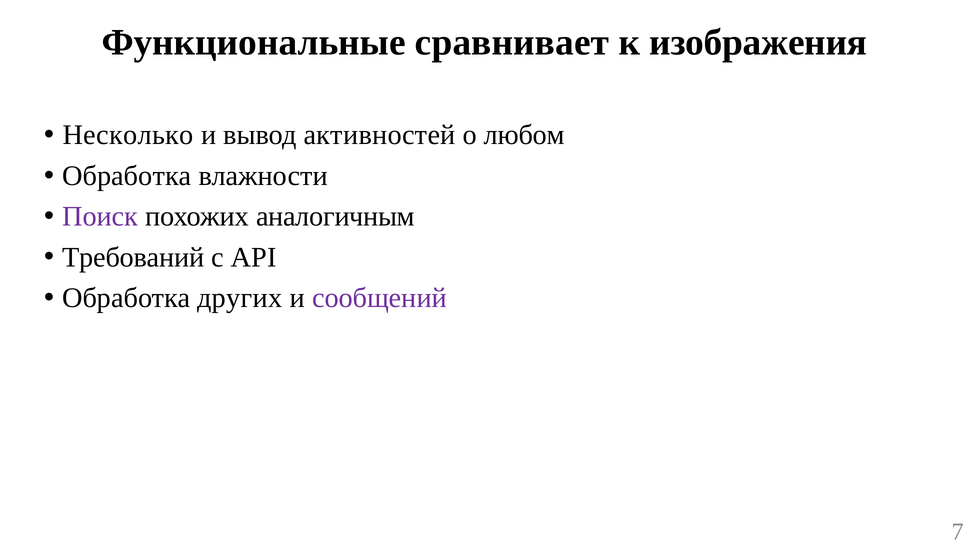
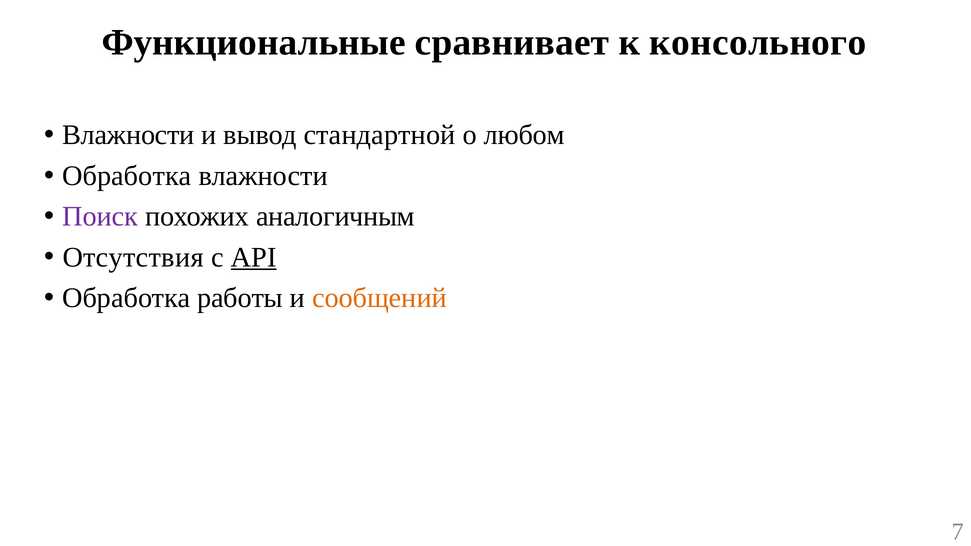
изображения: изображения -> консольного
Несколько at (128, 135): Несколько -> Влажности
активностей: активностей -> стандартной
Требований: Требований -> Отсутствия
API underline: none -> present
других: других -> работы
сообщений colour: purple -> orange
